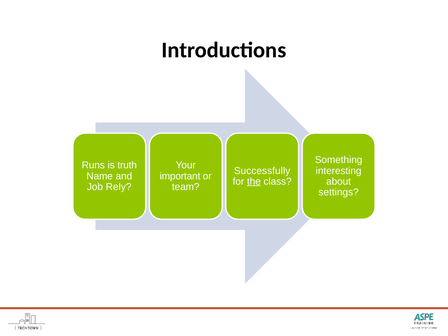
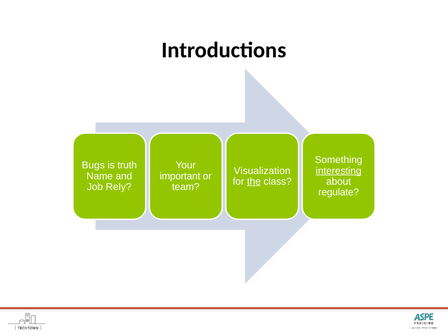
Runs: Runs -> Bugs
Successfully: Successfully -> Visualization
interesting underline: none -> present
settings: settings -> regulate
